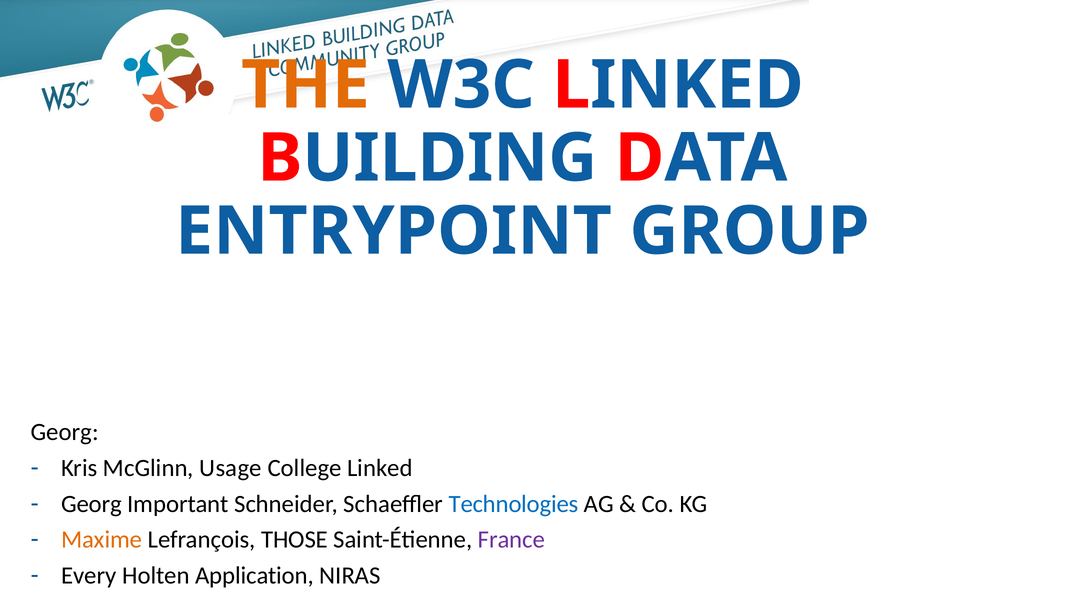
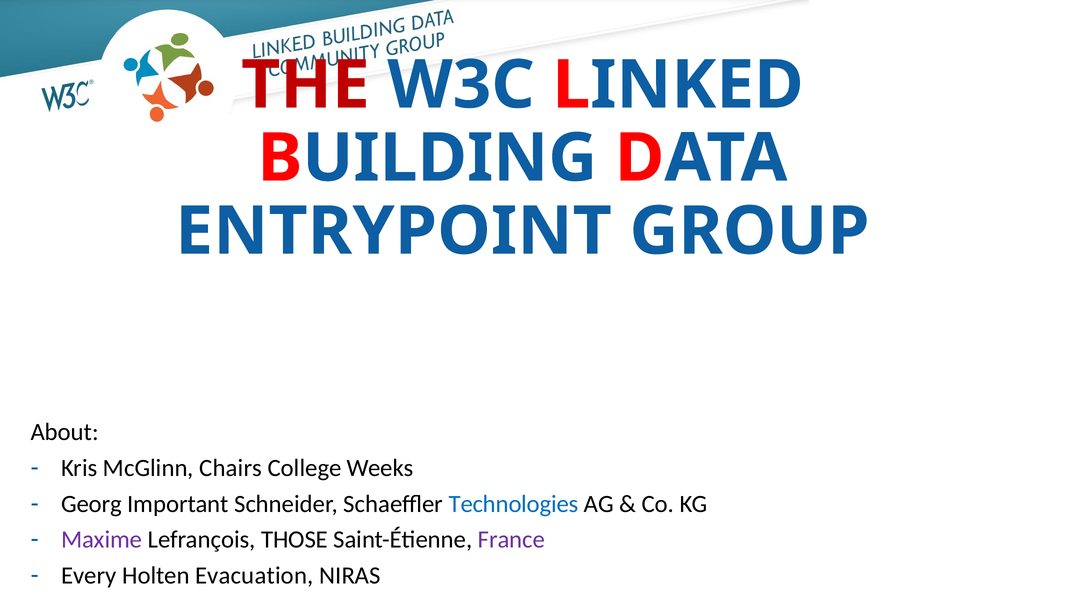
THE colour: orange -> red
Georg at (65, 432): Georg -> About
Usage: Usage -> Chairs
College Linked: Linked -> Weeks
Maxime colour: orange -> purple
Application: Application -> Evacuation
